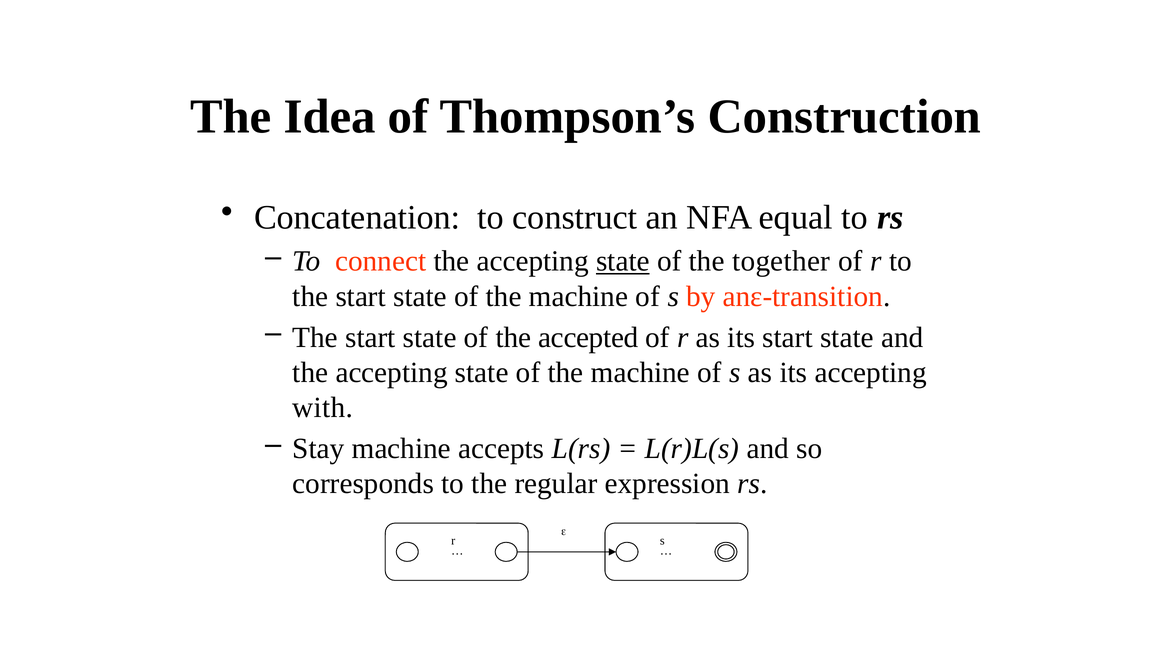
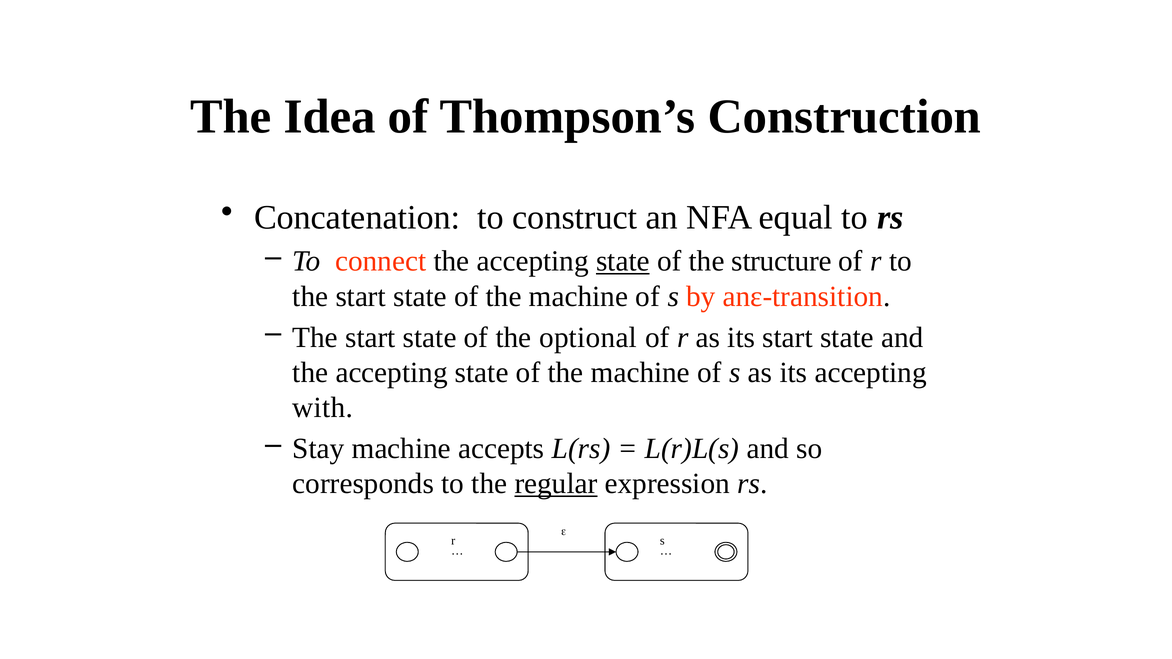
together: together -> structure
accepted: accepted -> optional
regular underline: none -> present
